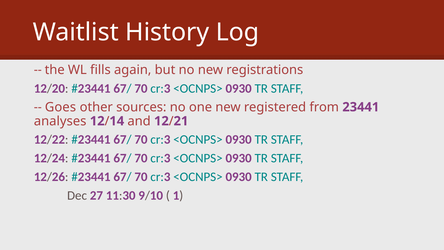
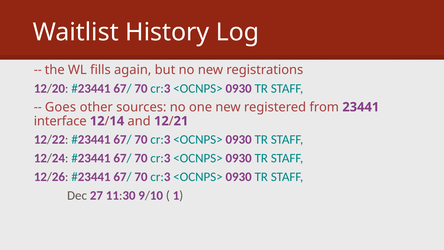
analyses: analyses -> interface
